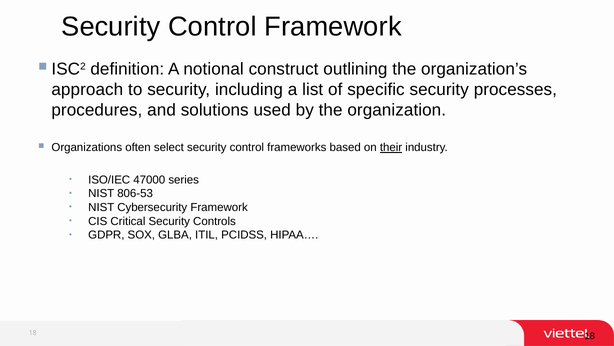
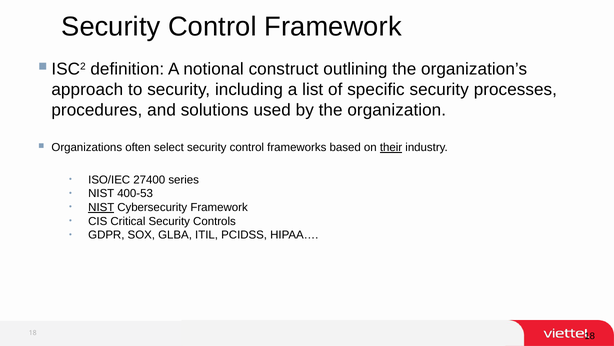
47000: 47000 -> 27400
806-53: 806-53 -> 400-53
NIST at (101, 207) underline: none -> present
